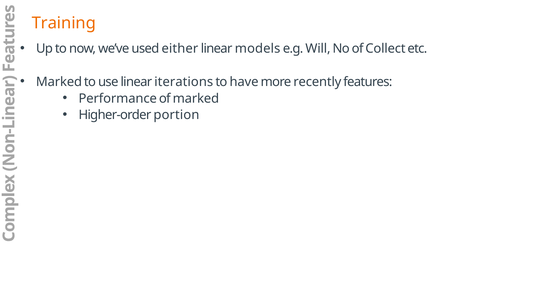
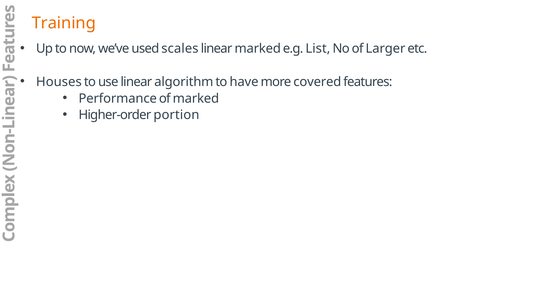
either: either -> scales
linear models: models -> marked
Will: Will -> List
Collect: Collect -> Larger
Marked at (59, 82): Marked -> Houses
iterations: iterations -> algorithm
recently: recently -> covered
